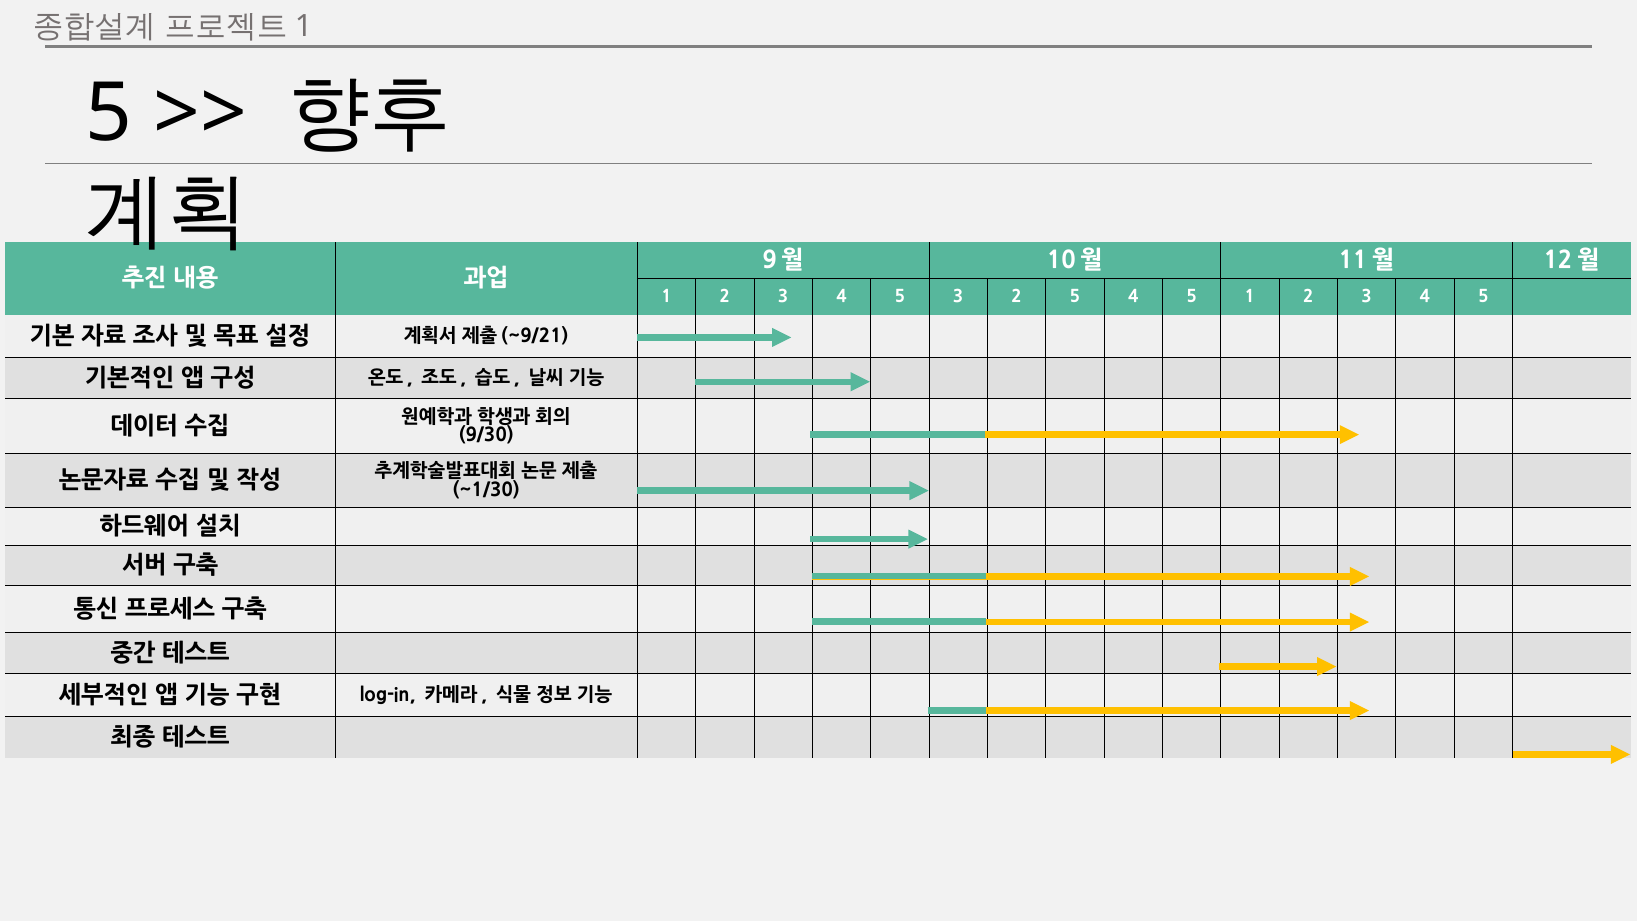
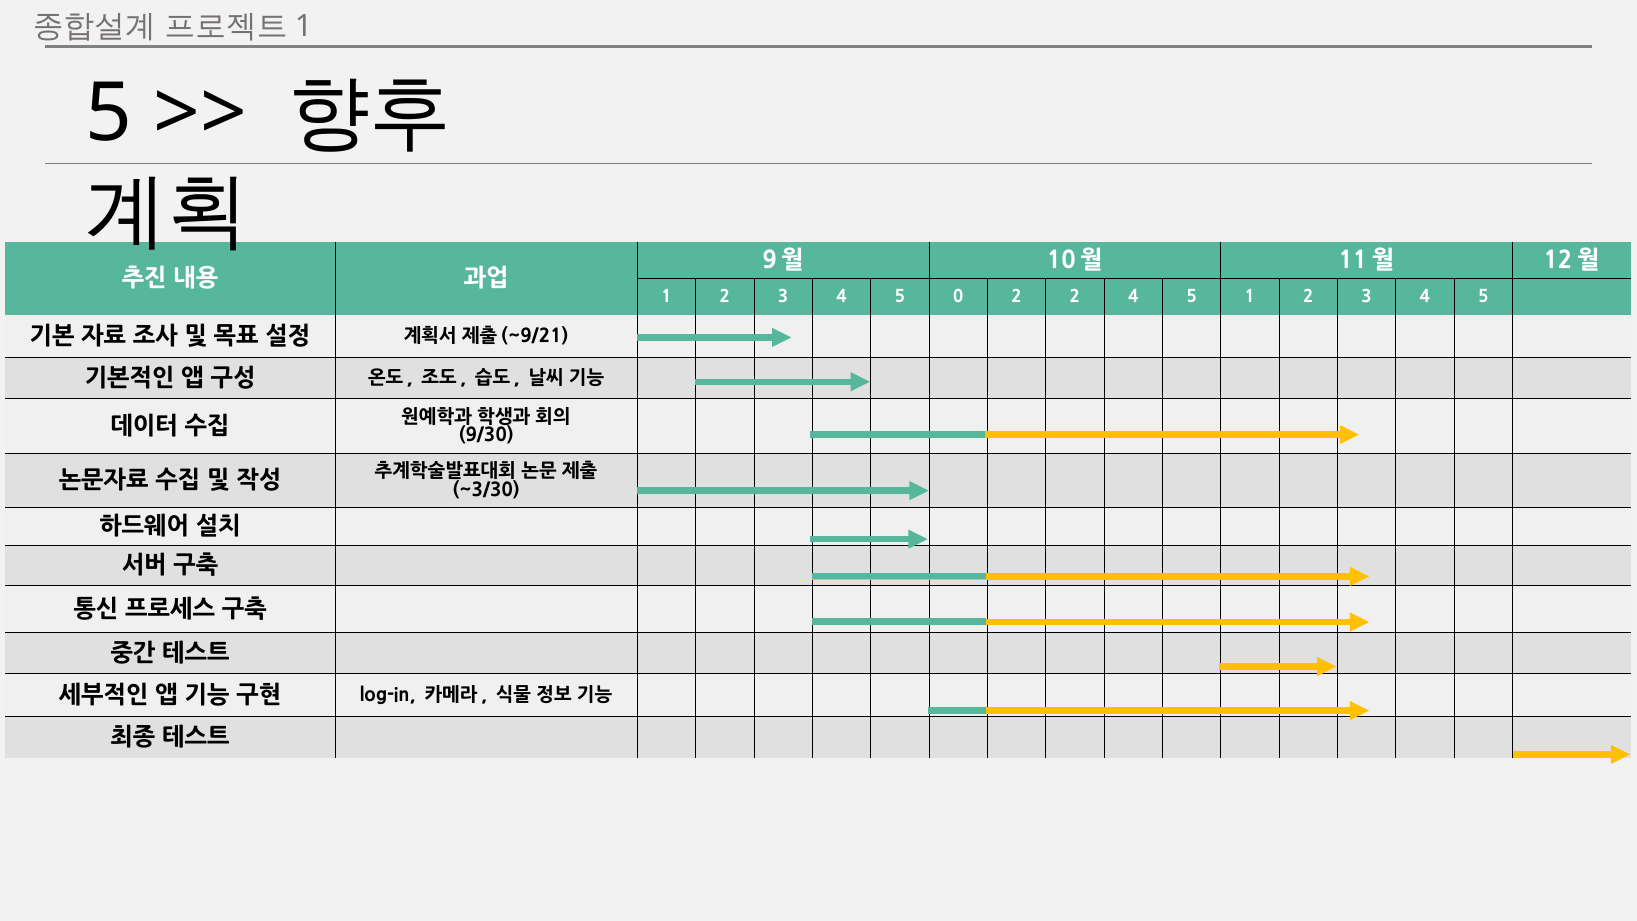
5 3: 3 -> 0
2 5: 5 -> 2
~1/30: ~1/30 -> ~3/30
